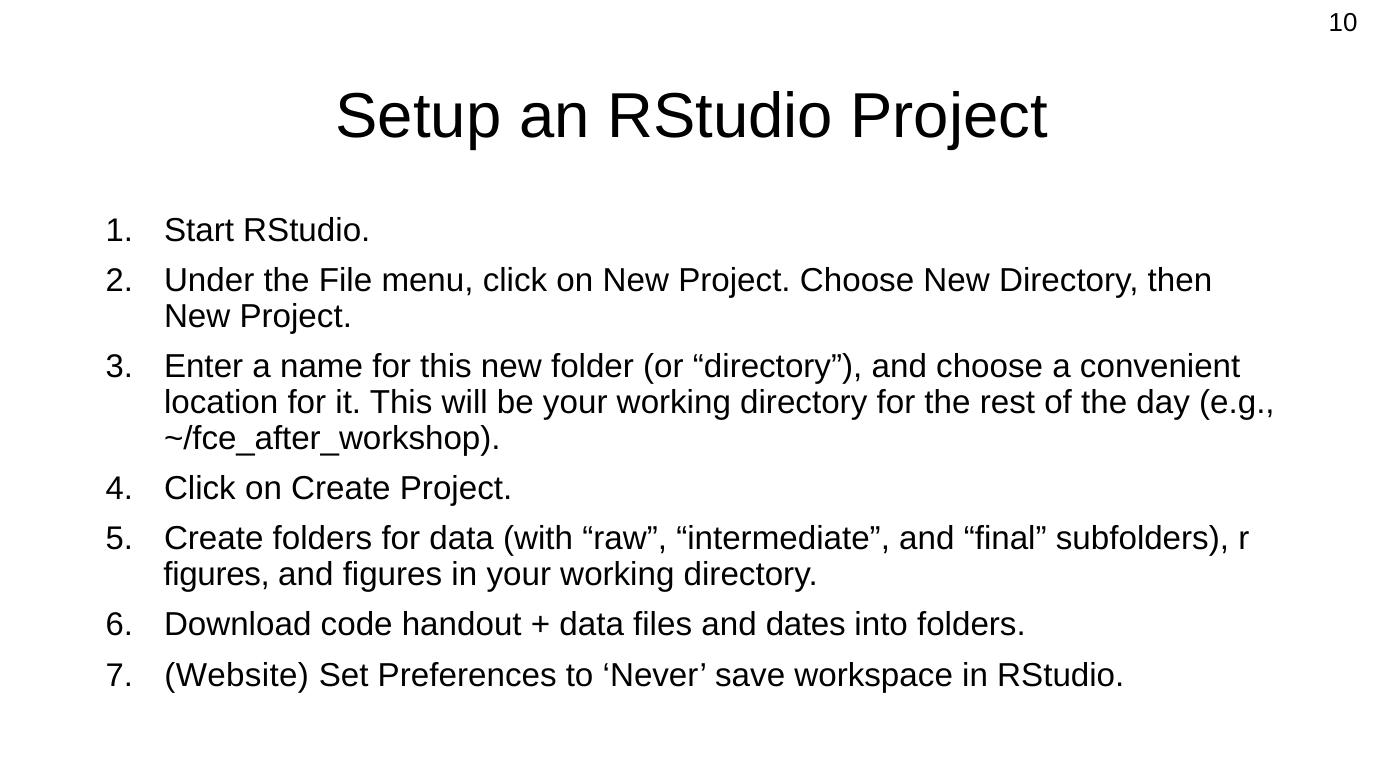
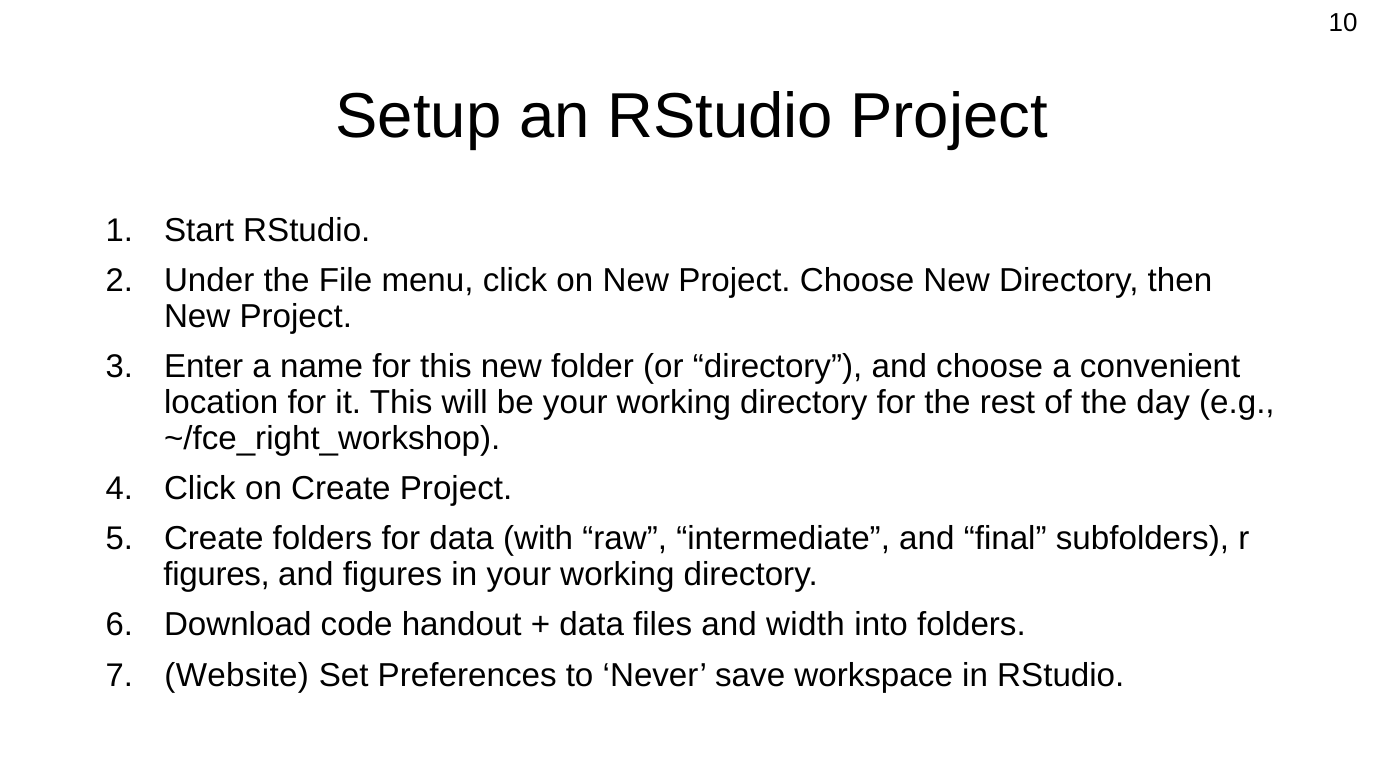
~/fce_after_workshop: ~/fce_after_workshop -> ~/fce_right_workshop
dates: dates -> width
